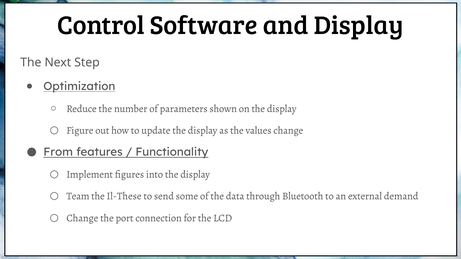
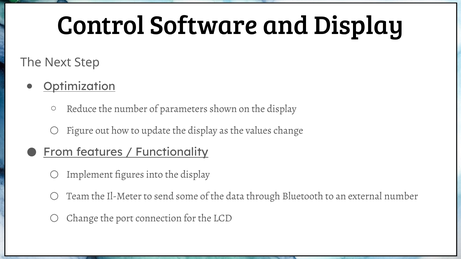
Il-These: Il-These -> Il-Meter
external demand: demand -> number
